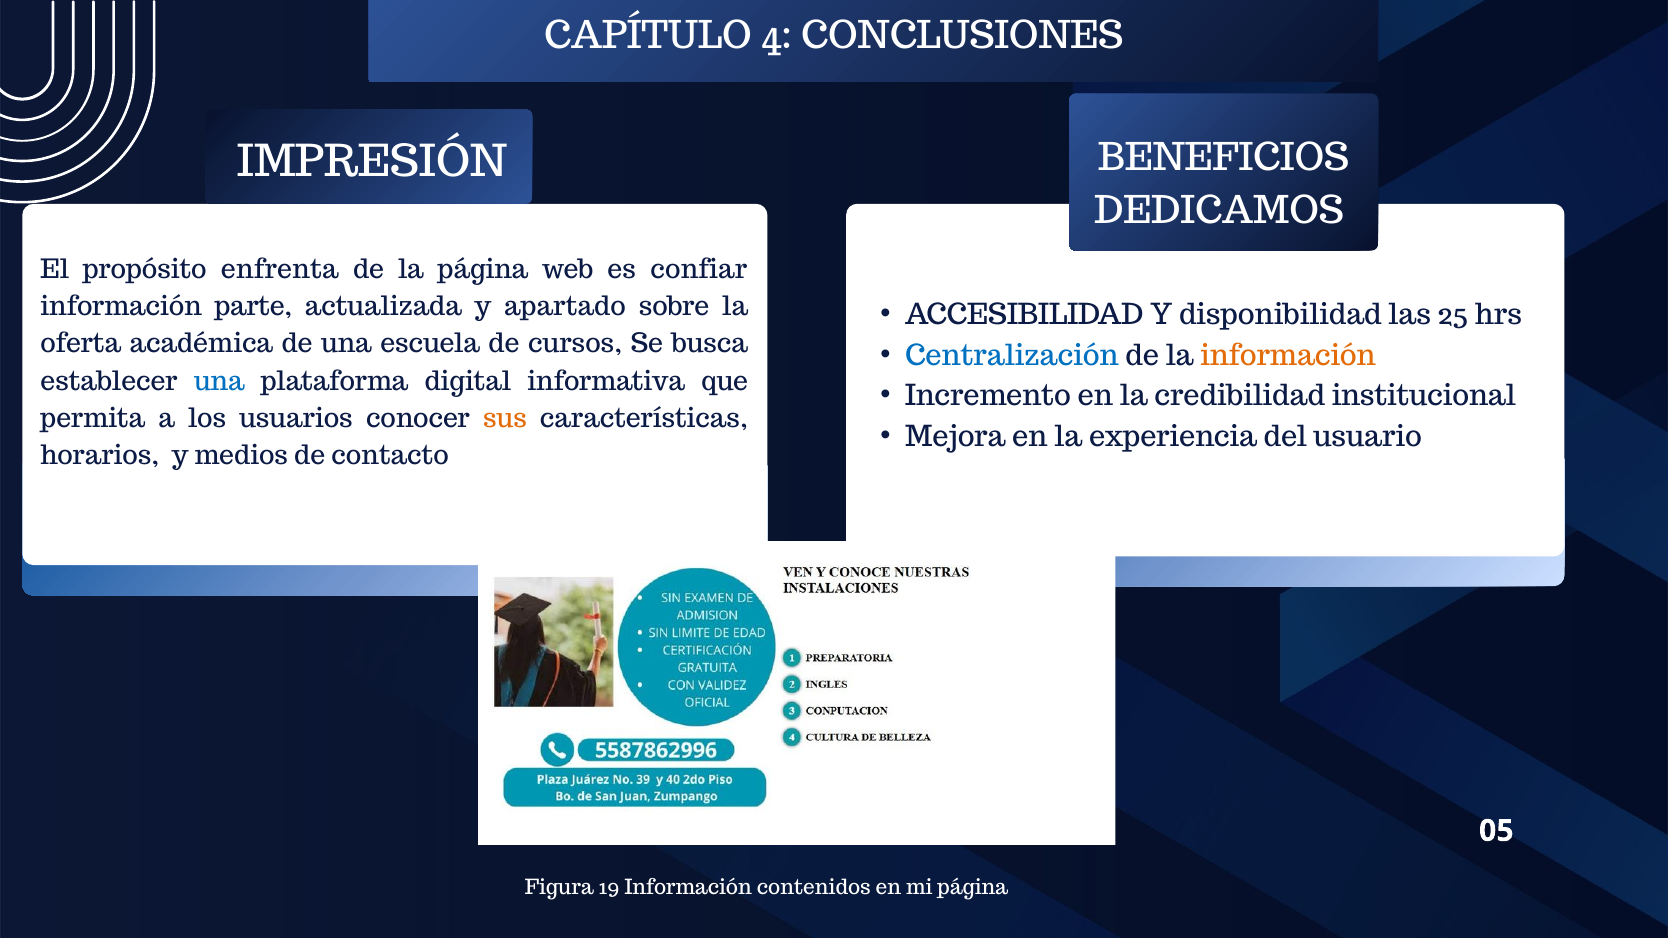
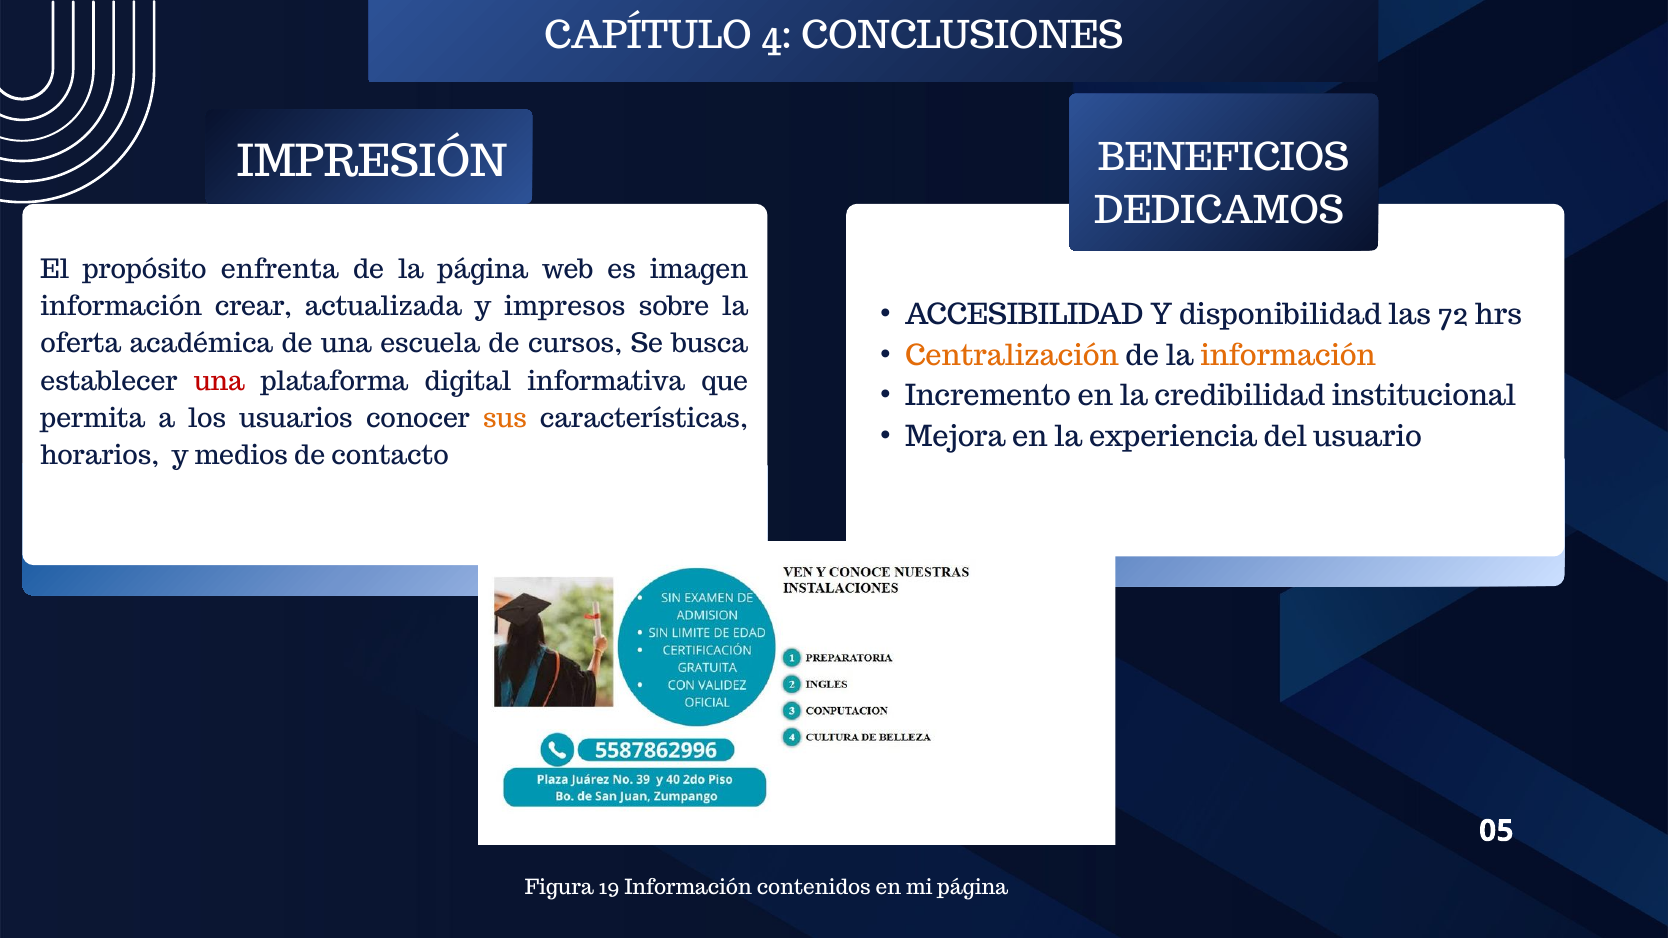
confiar: confiar -> imagen
parte: parte -> crear
apartado: apartado -> impresos
25: 25 -> 72
Centralización colour: blue -> orange
una at (219, 382) colour: blue -> red
